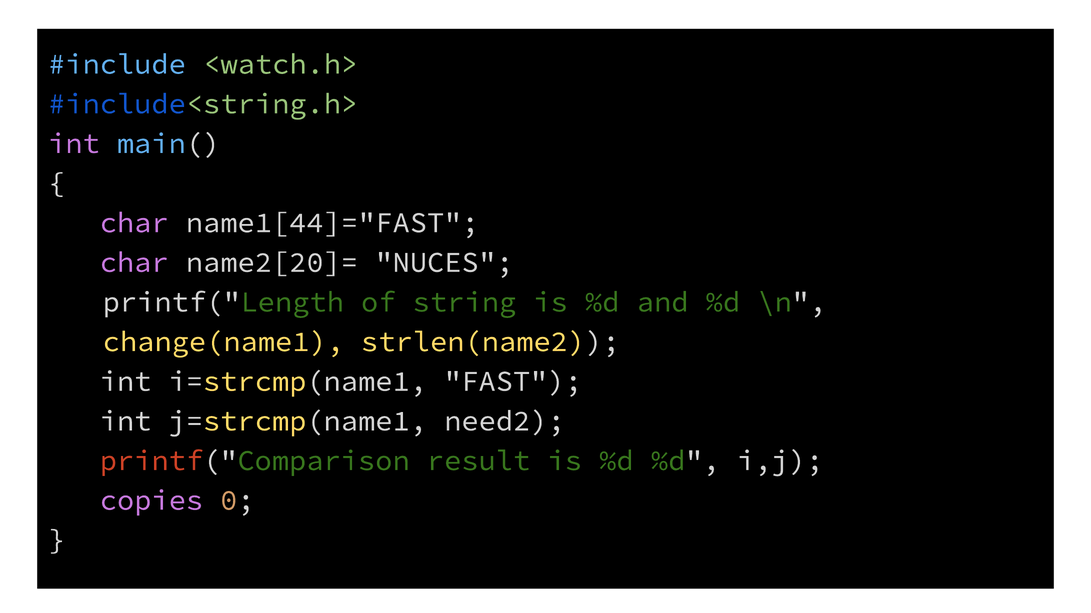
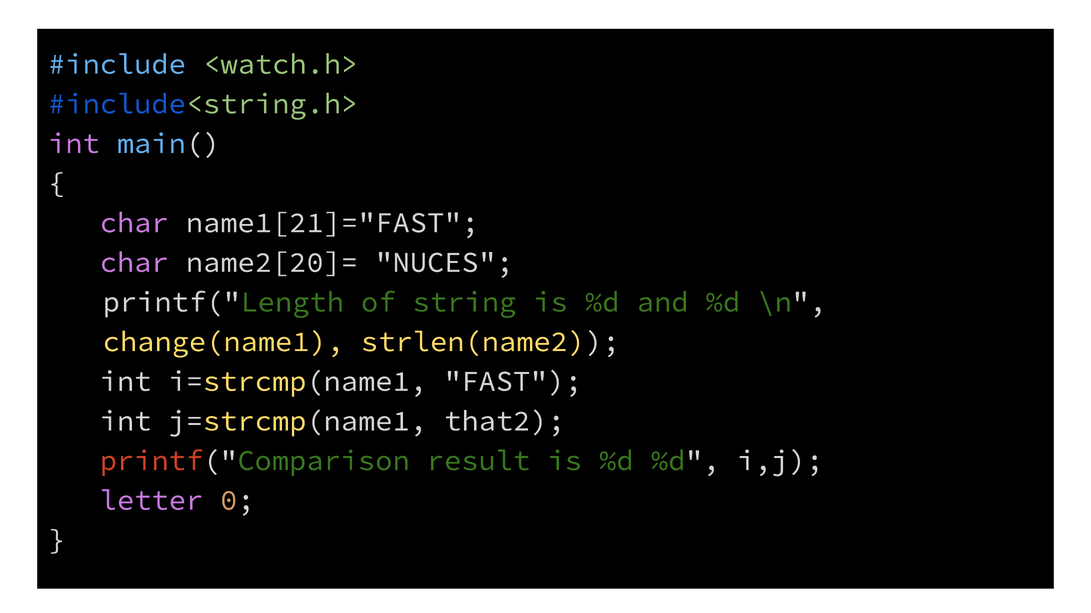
name1[44]="FAST: name1[44]="FAST -> name1[21]="FAST
need2: need2 -> that2
copies: copies -> letter
